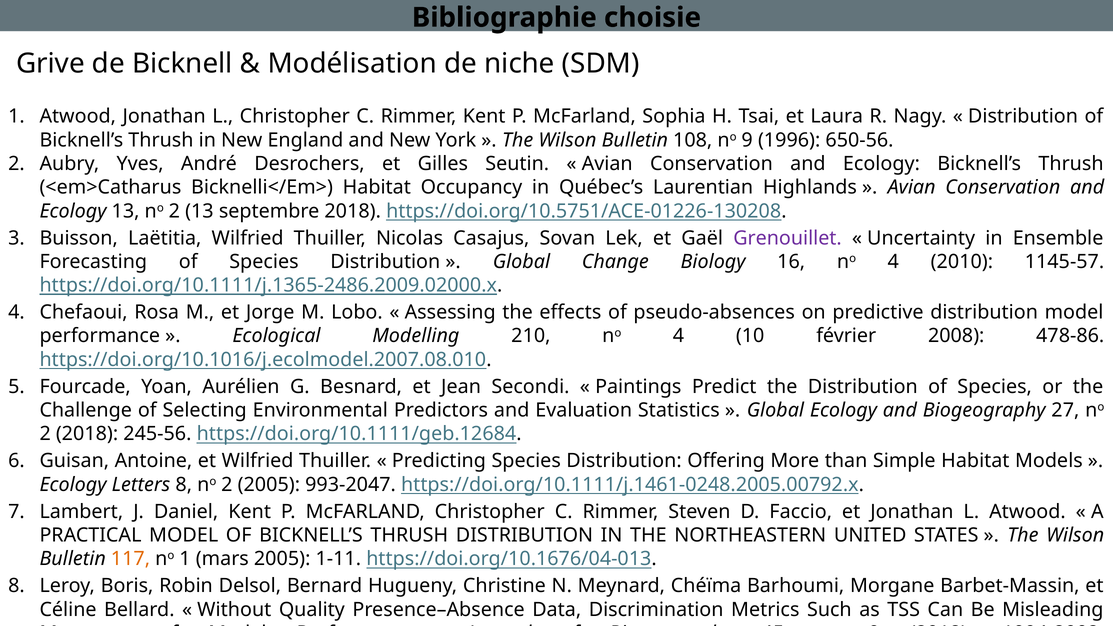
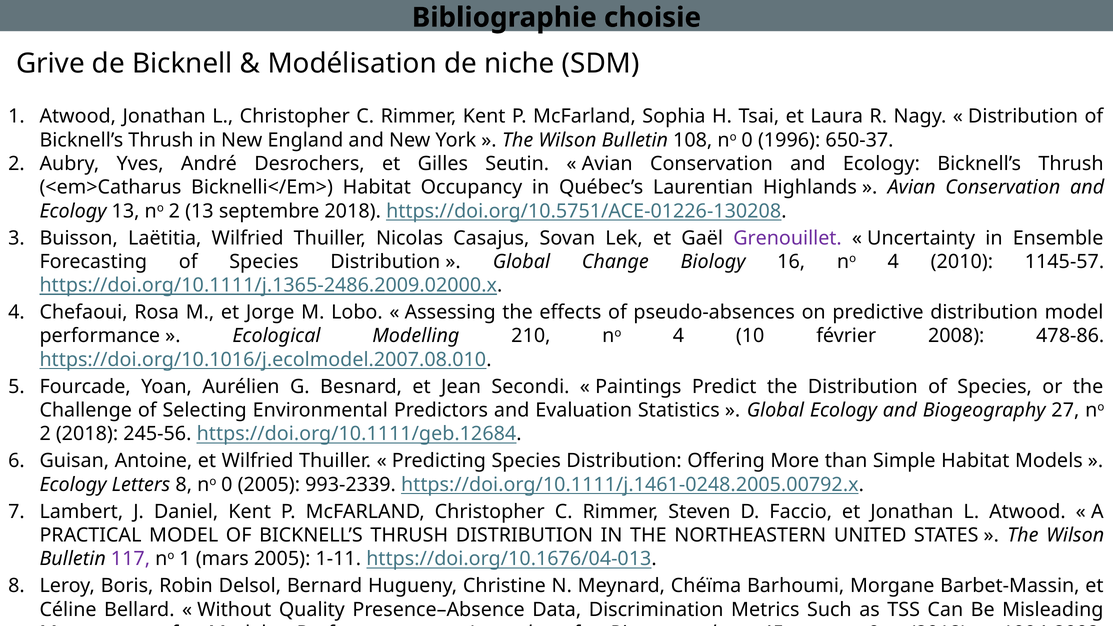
108 no 9: 9 -> 0
650‑56: 650‑56 -> 650‑37
8 no 2: 2 -> 0
993‑2047: 993‑2047 -> 993‑2339
117 colour: orange -> purple
